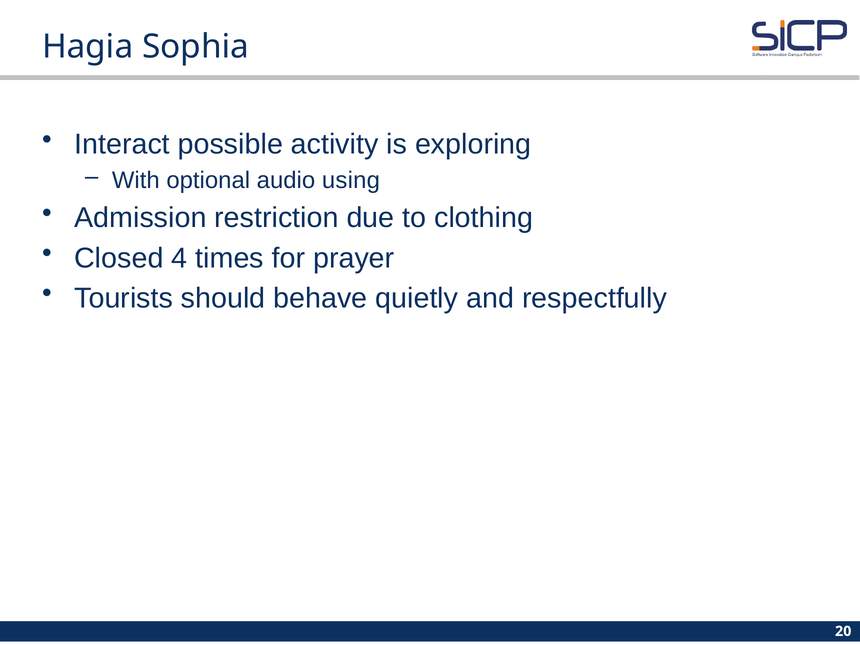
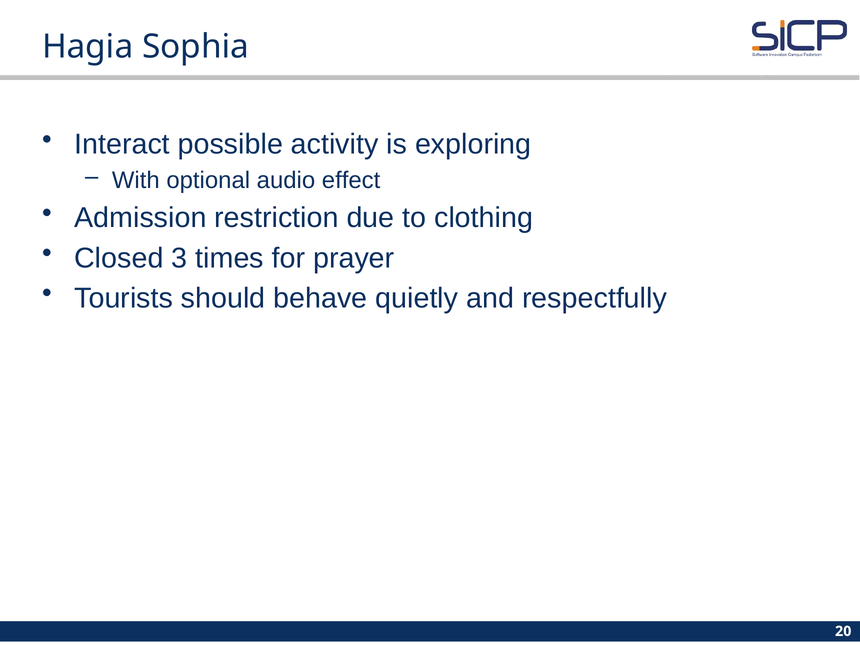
using: using -> effect
4: 4 -> 3
